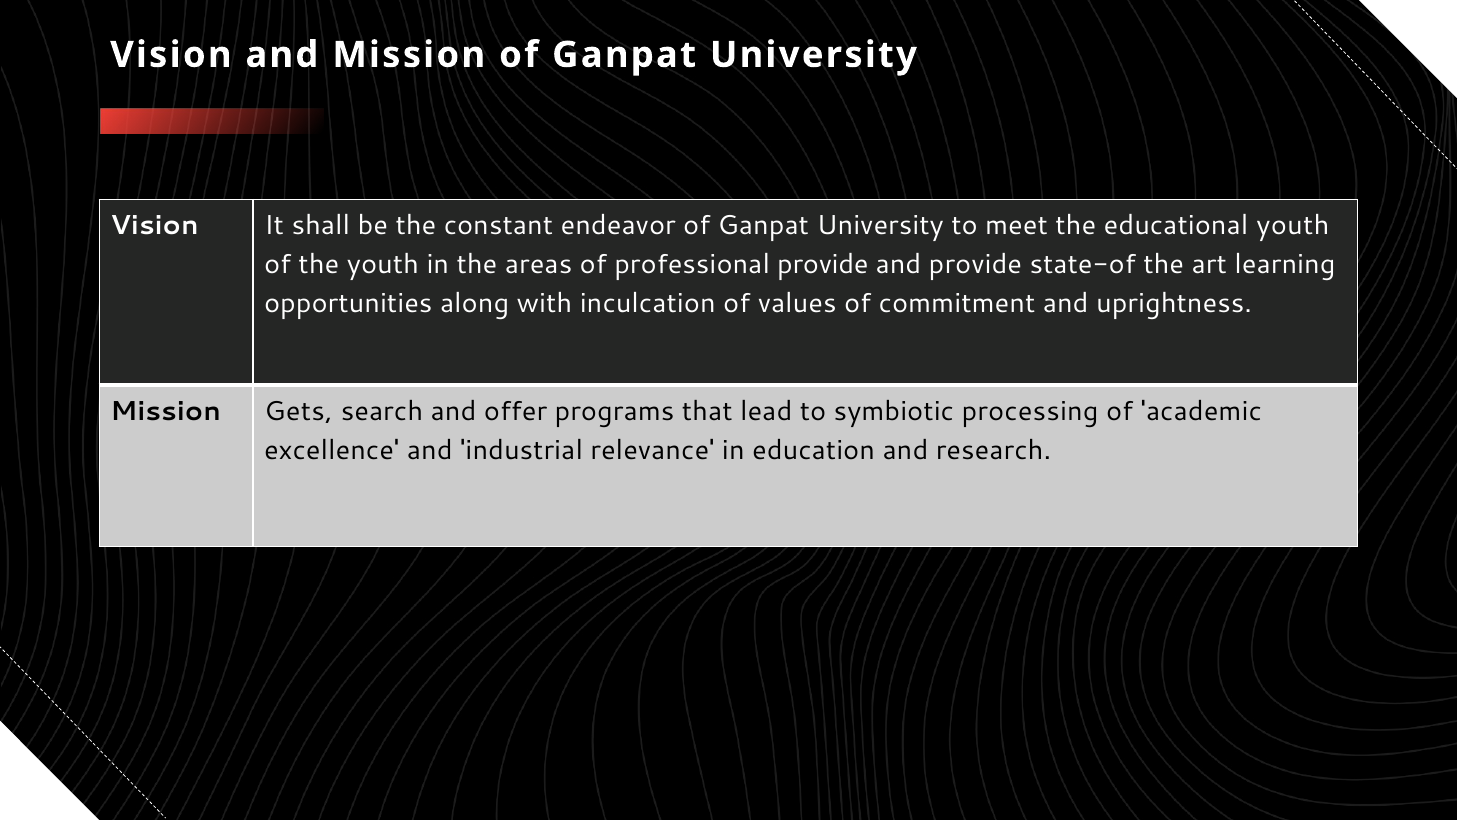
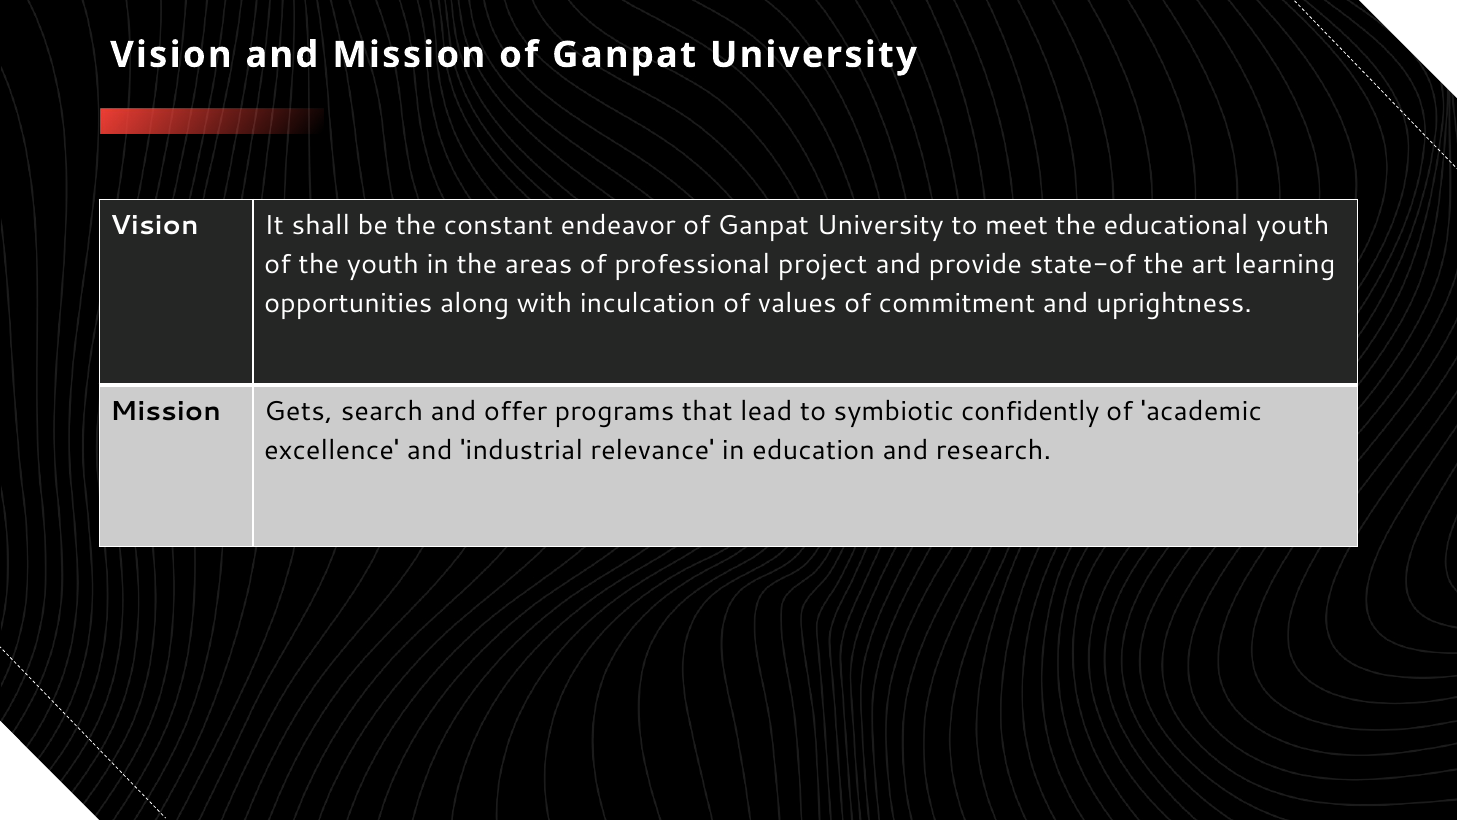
professional provide: provide -> project
processing: processing -> confidently
